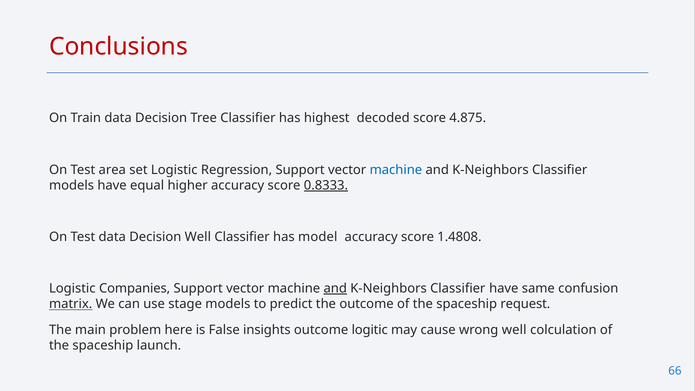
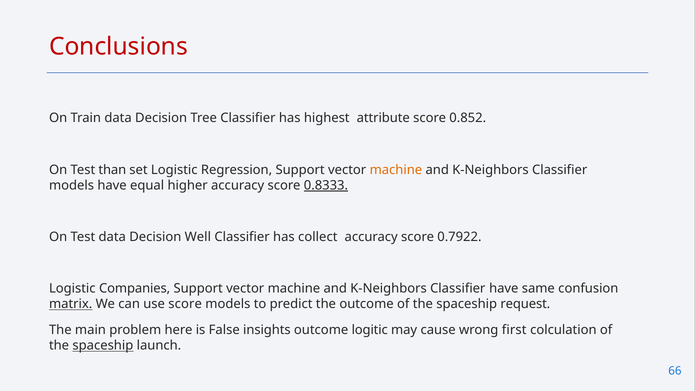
decoded: decoded -> attribute
4.875: 4.875 -> 0.852
area: area -> than
machine at (396, 170) colour: blue -> orange
model: model -> collect
1.4808: 1.4808 -> 0.7922
and at (335, 288) underline: present -> none
use stage: stage -> score
wrong well: well -> first
spaceship at (103, 346) underline: none -> present
